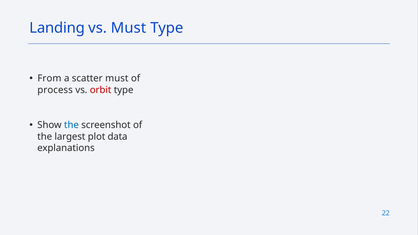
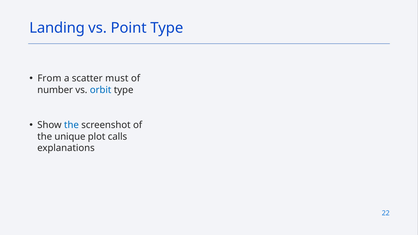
vs Must: Must -> Point
process: process -> number
orbit colour: red -> blue
largest: largest -> unique
data: data -> calls
